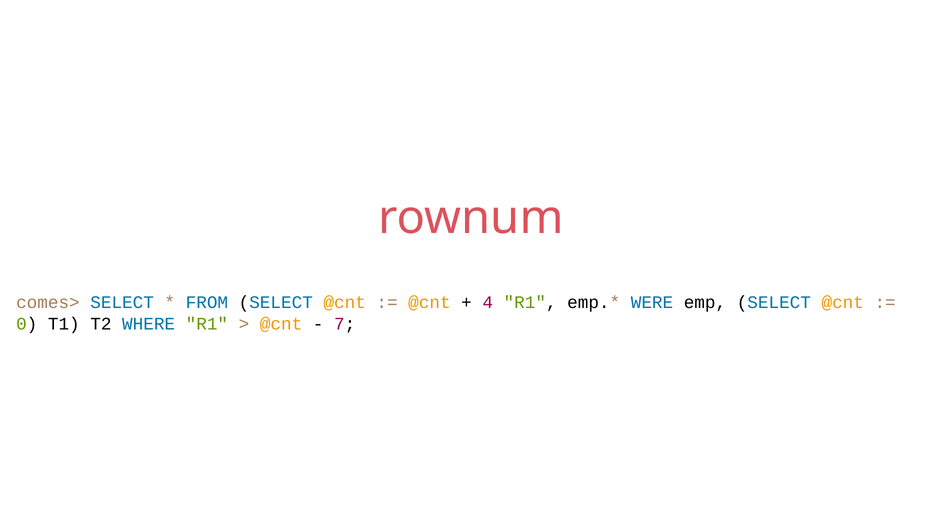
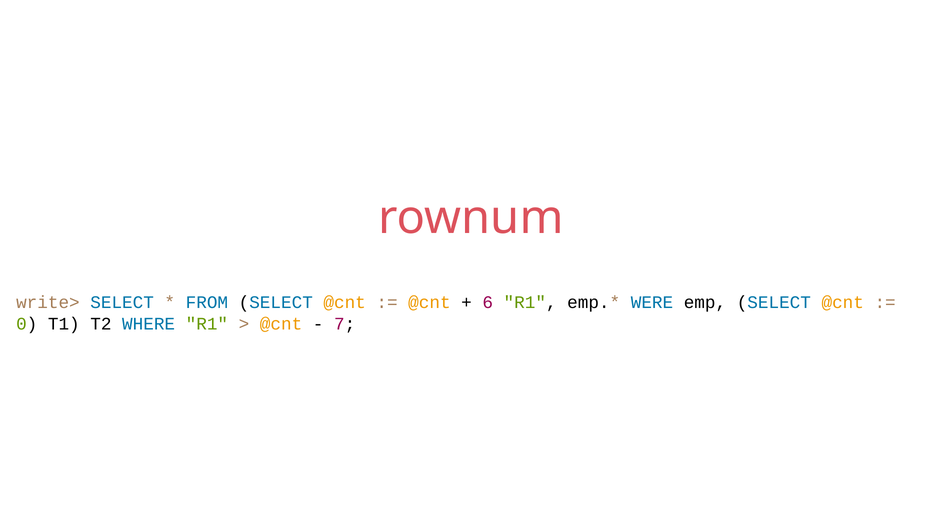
comes>: comes> -> write>
4: 4 -> 6
